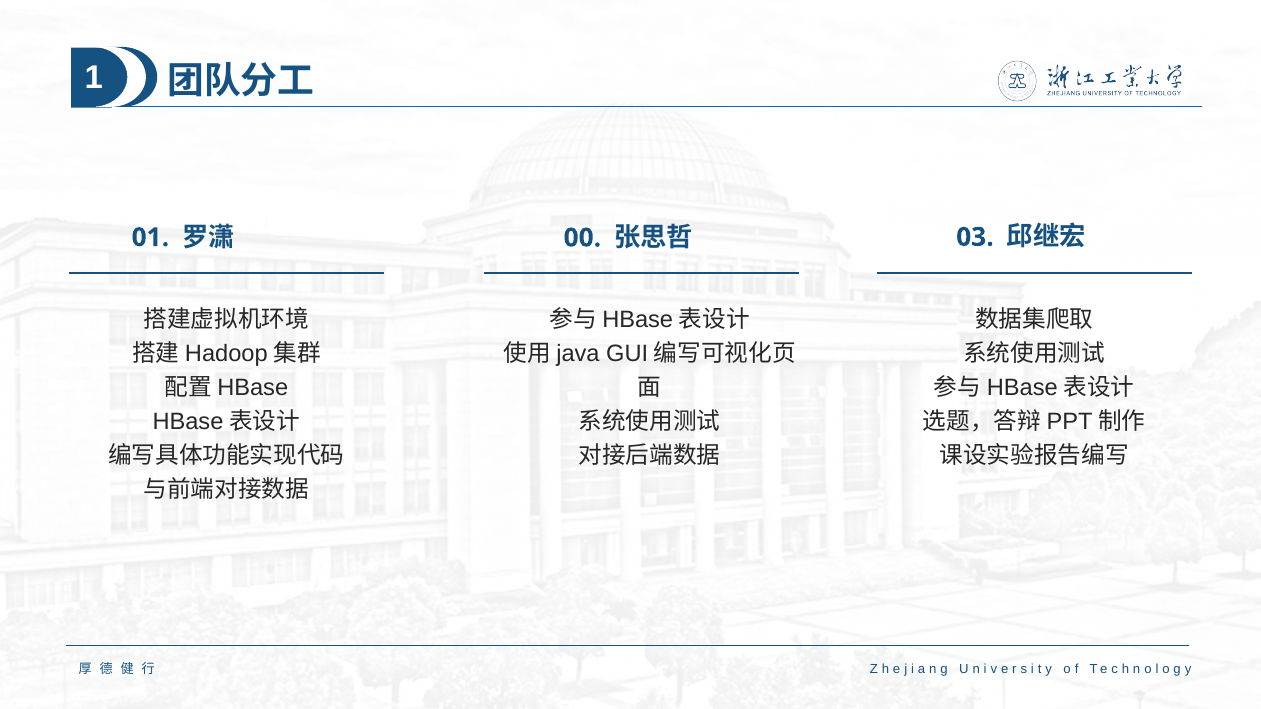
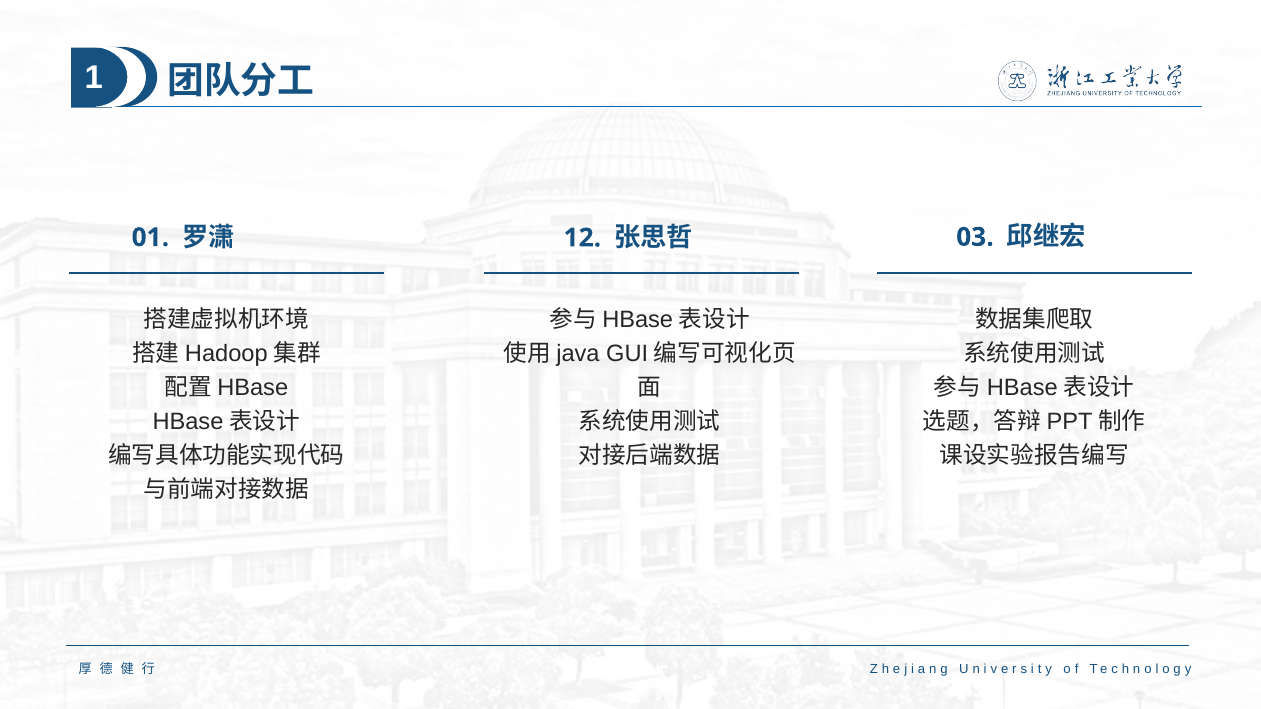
00: 00 -> 12
